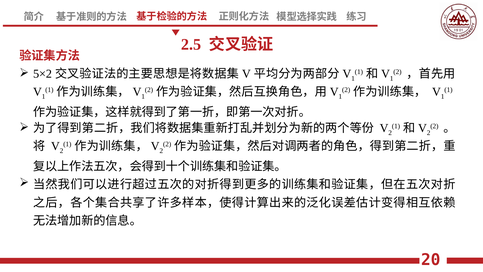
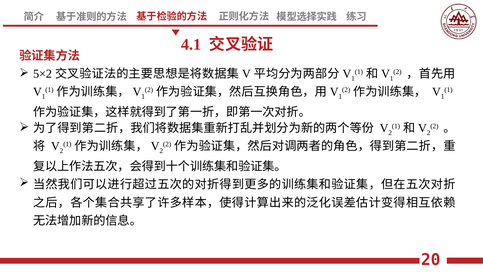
2.5: 2.5 -> 4.1
